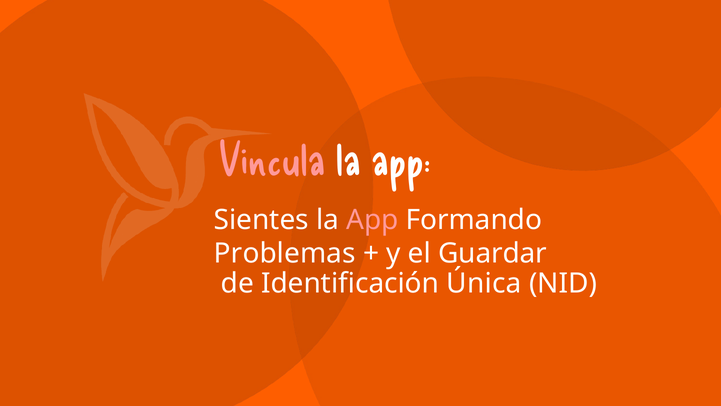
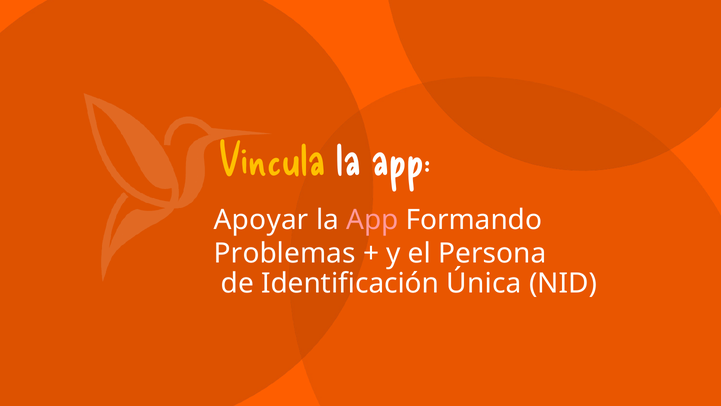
Vincula colour: pink -> yellow
Sientes: Sientes -> Apoyar
Guardar: Guardar -> Persona
